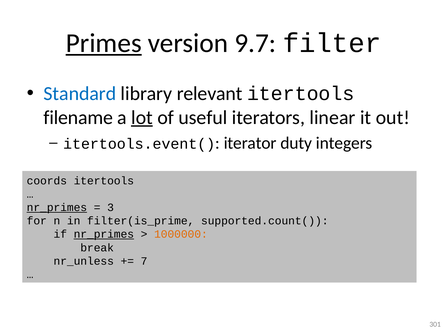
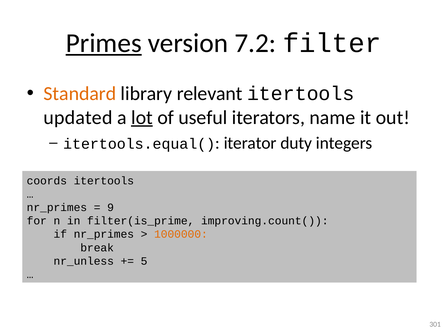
9.7: 9.7 -> 7.2
Standard colour: blue -> orange
filename: filename -> updated
linear: linear -> name
itertools.event(: itertools.event( -> itertools.equal(
nr_primes at (57, 208) underline: present -> none
3: 3 -> 9
supported.count(: supported.count( -> improving.count(
nr_primes at (104, 234) underline: present -> none
7: 7 -> 5
